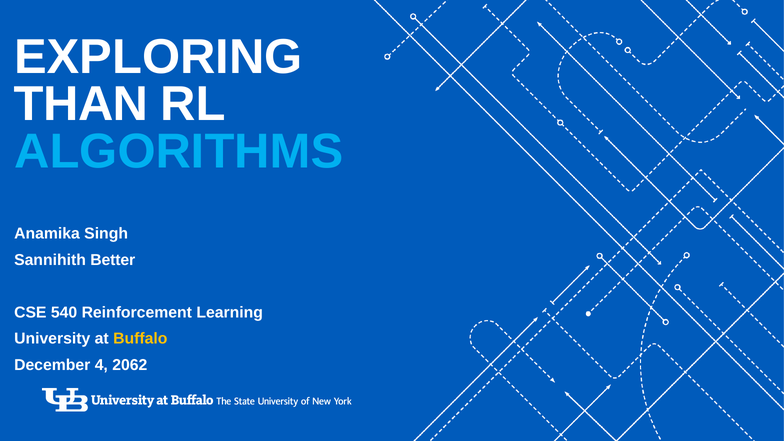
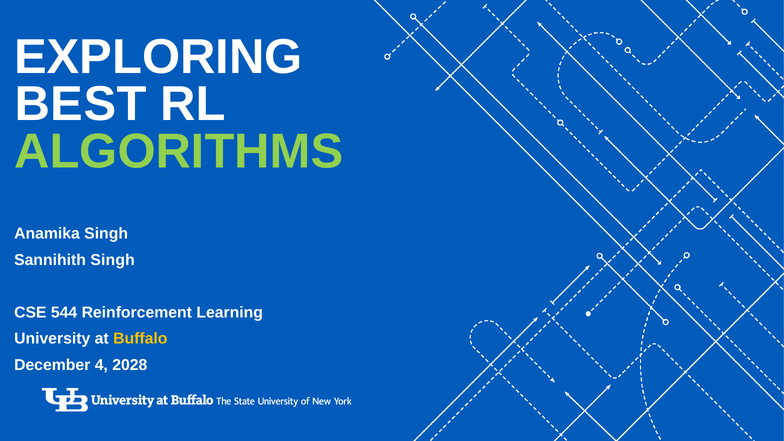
THAN: THAN -> BEST
ALGORITHMS colour: light blue -> light green
Sannihith Better: Better -> Singh
540: 540 -> 544
2062: 2062 -> 2028
